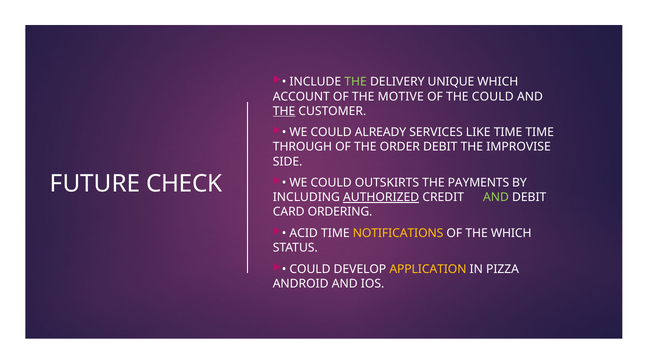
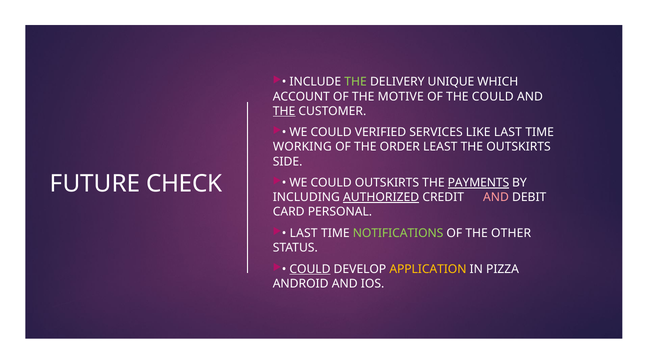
ALREADY: ALREADY -> VERIFIED
LIKE TIME: TIME -> LAST
THROUGH: THROUGH -> WORKING
ORDER DEBIT: DEBIT -> LEAST
THE IMPROVISE: IMPROVISE -> OUTSKIRTS
PAYMENTS underline: none -> present
AND at (496, 198) colour: light green -> pink
ORDERING: ORDERING -> PERSONAL
ACID at (304, 234): ACID -> LAST
NOTIFICATIONS colour: yellow -> light green
THE WHICH: WHICH -> OTHER
COULD at (310, 269) underline: none -> present
